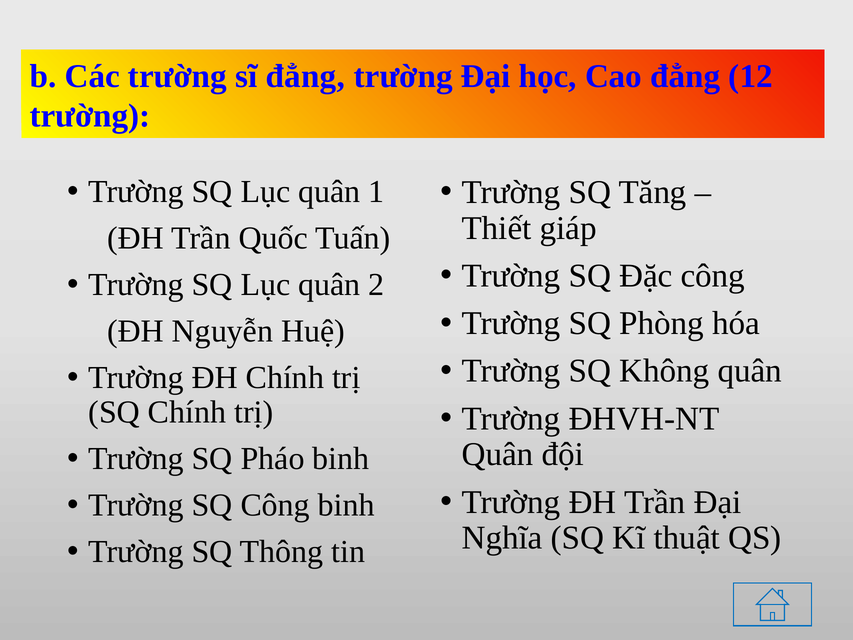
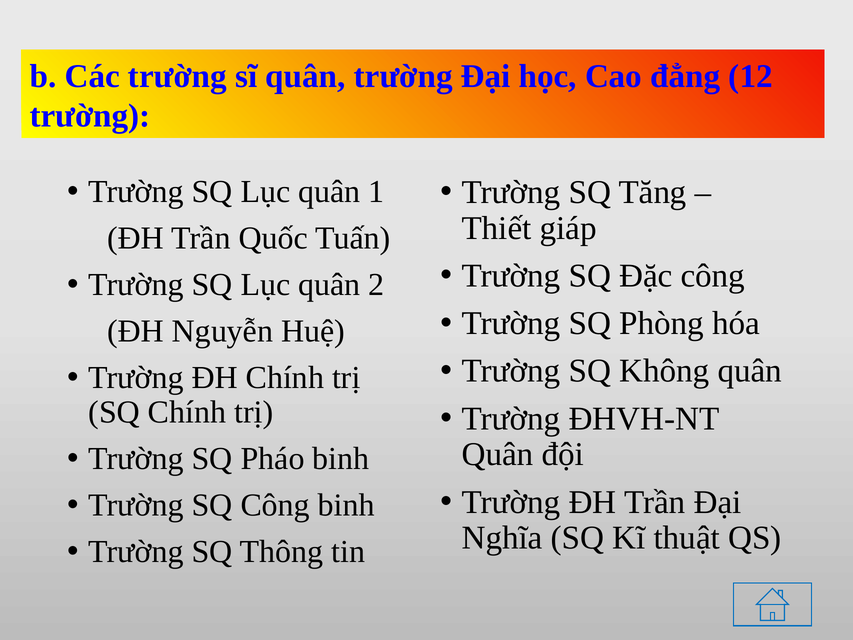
sĩ đẳng: đẳng -> quân
